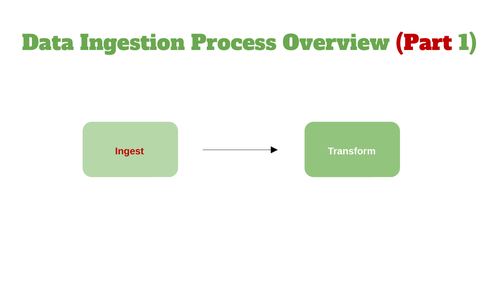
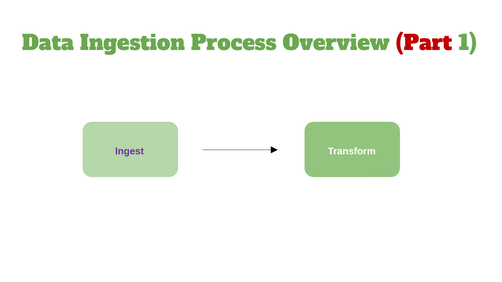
Ingest colour: red -> purple
